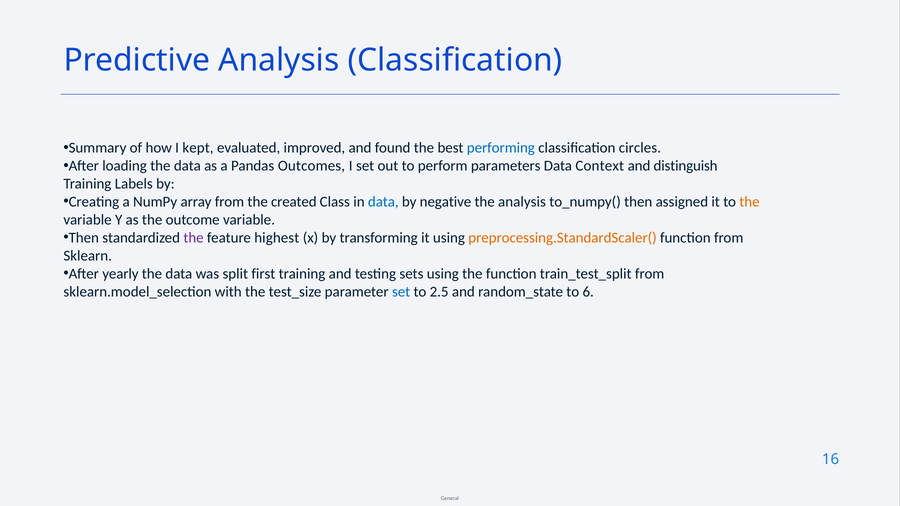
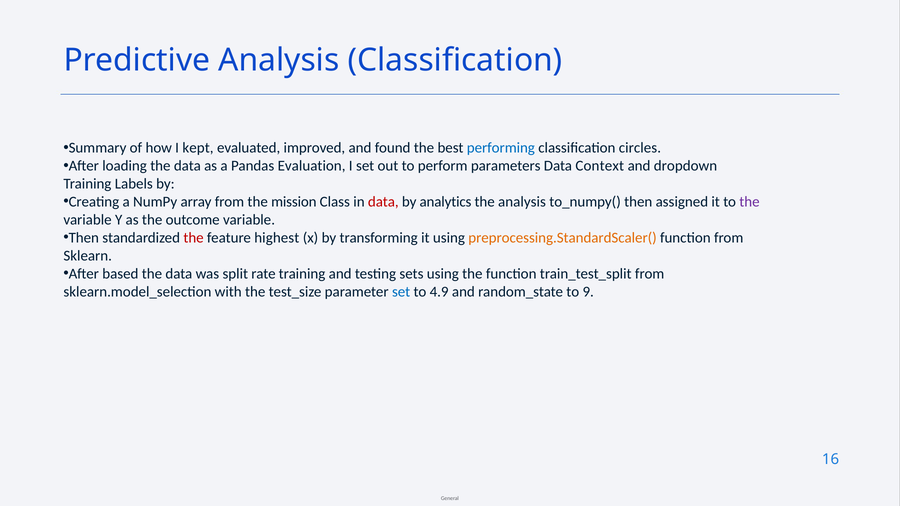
Outcomes: Outcomes -> Evaluation
distinguish: distinguish -> dropdown
created: created -> mission
data at (383, 202) colour: blue -> red
negative: negative -> analytics
the at (749, 202) colour: orange -> purple
the at (194, 238) colour: purple -> red
yearly: yearly -> based
first: first -> rate
2.5: 2.5 -> 4.9
6: 6 -> 9
